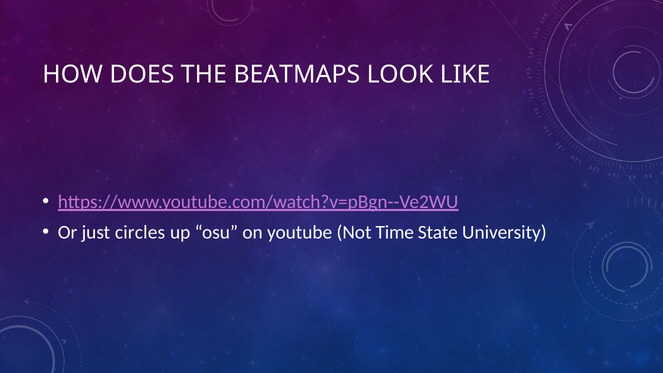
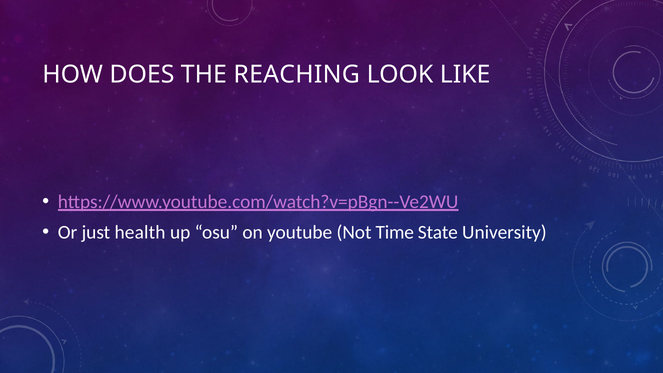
BEATMAPS: BEATMAPS -> REACHING
circles: circles -> health
